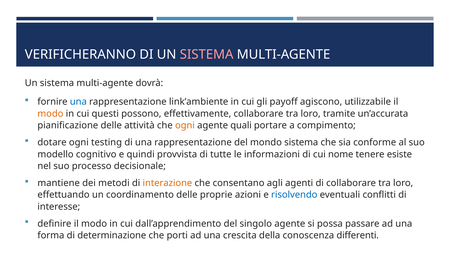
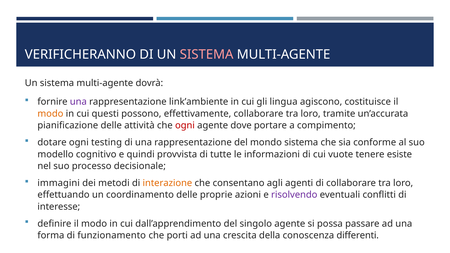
una at (78, 102) colour: blue -> purple
payoff: payoff -> lingua
utilizzabile: utilizzabile -> costituisce
ogni at (185, 126) colour: orange -> red
quali: quali -> dove
nome: nome -> vuote
mantiene: mantiene -> immagini
risolvendo colour: blue -> purple
determinazione: determinazione -> funzionamento
